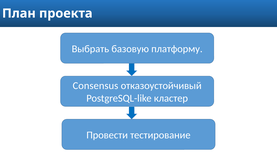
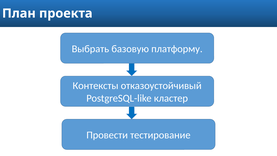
Consensus: Consensus -> Контексты
